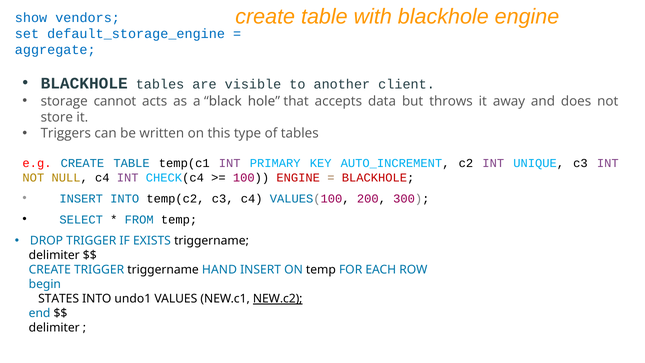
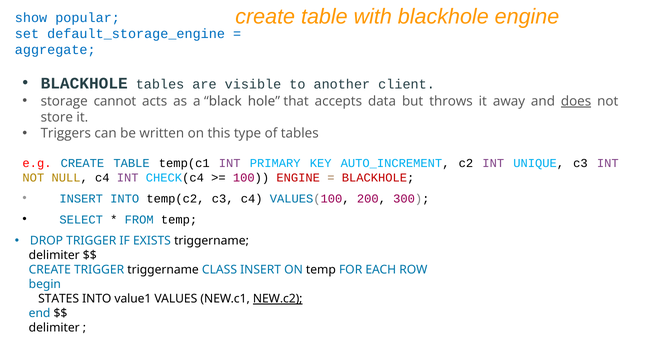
vendors: vendors -> popular
does underline: none -> present
HAND: HAND -> CLASS
undo1: undo1 -> value1
